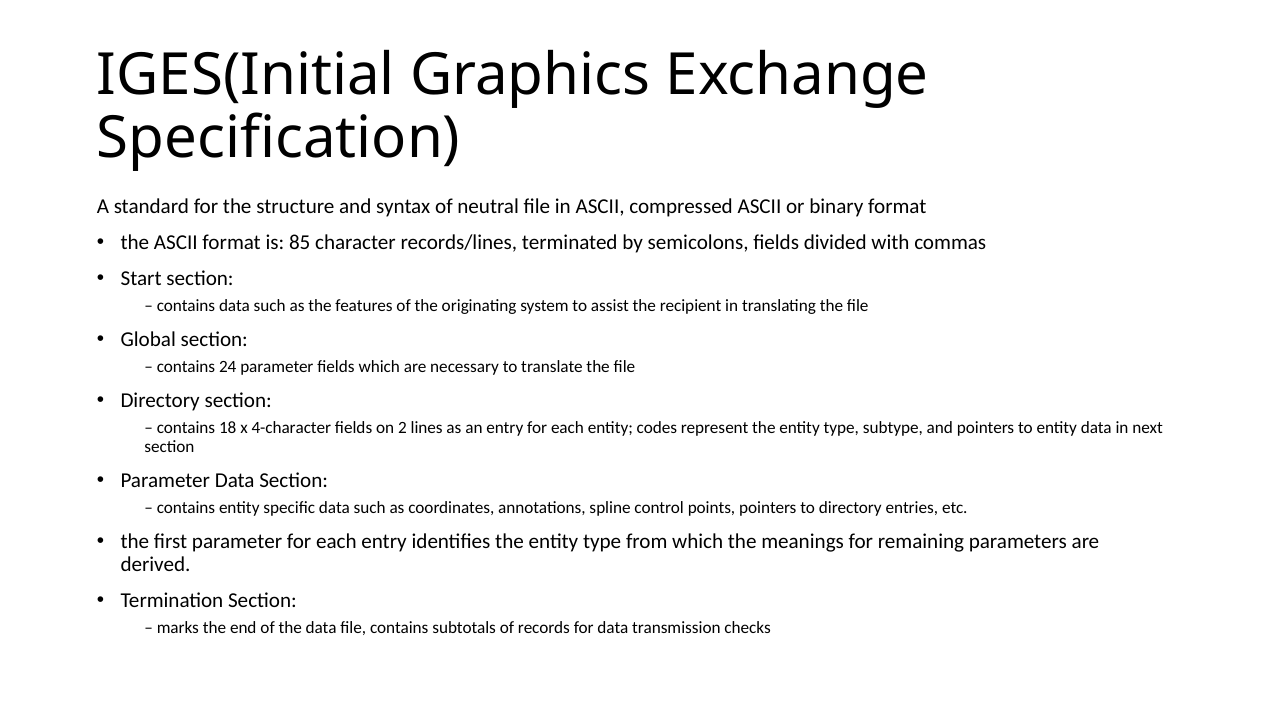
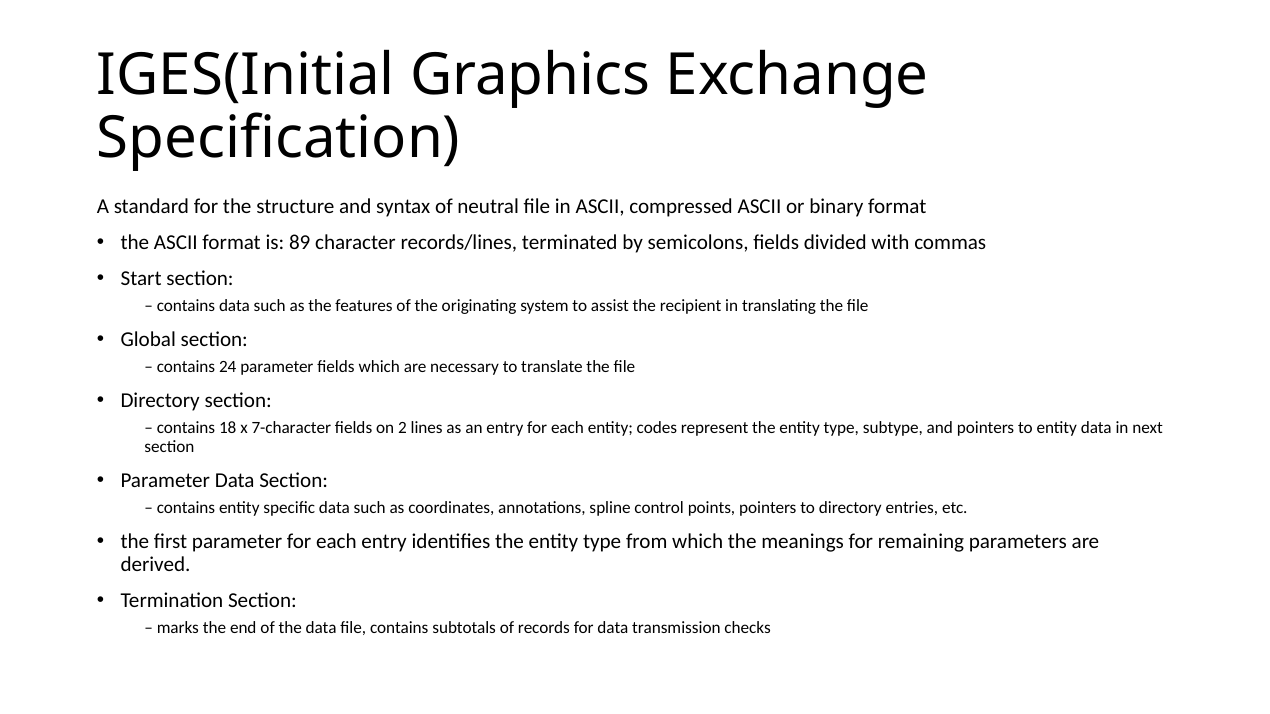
85: 85 -> 89
4-character: 4-character -> 7-character
